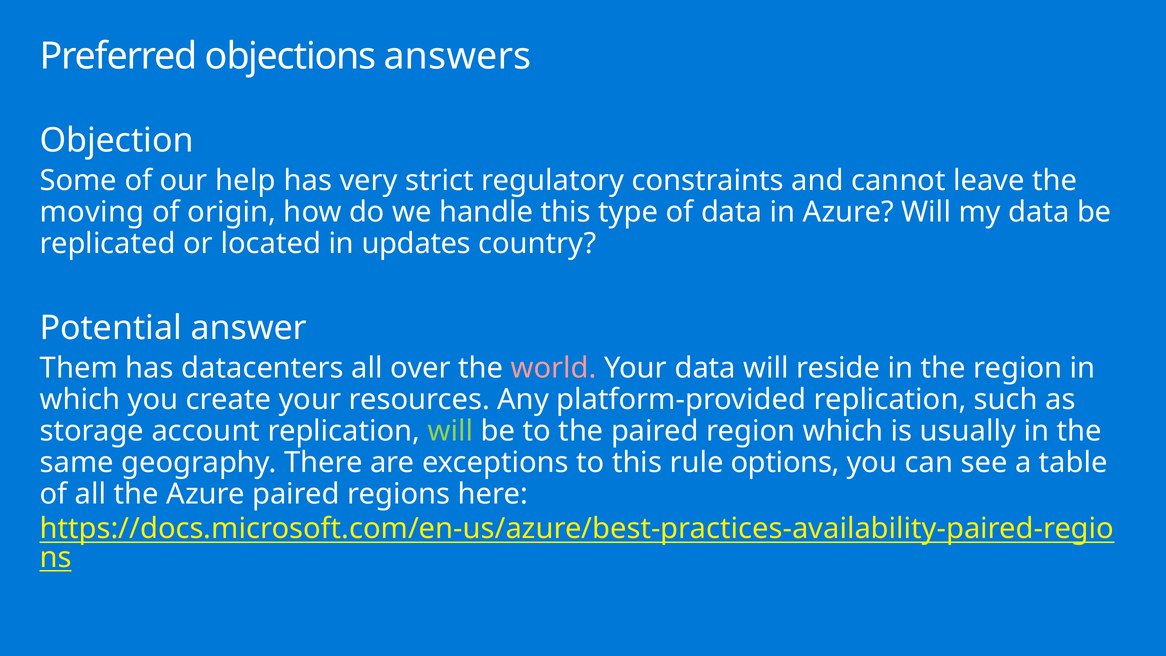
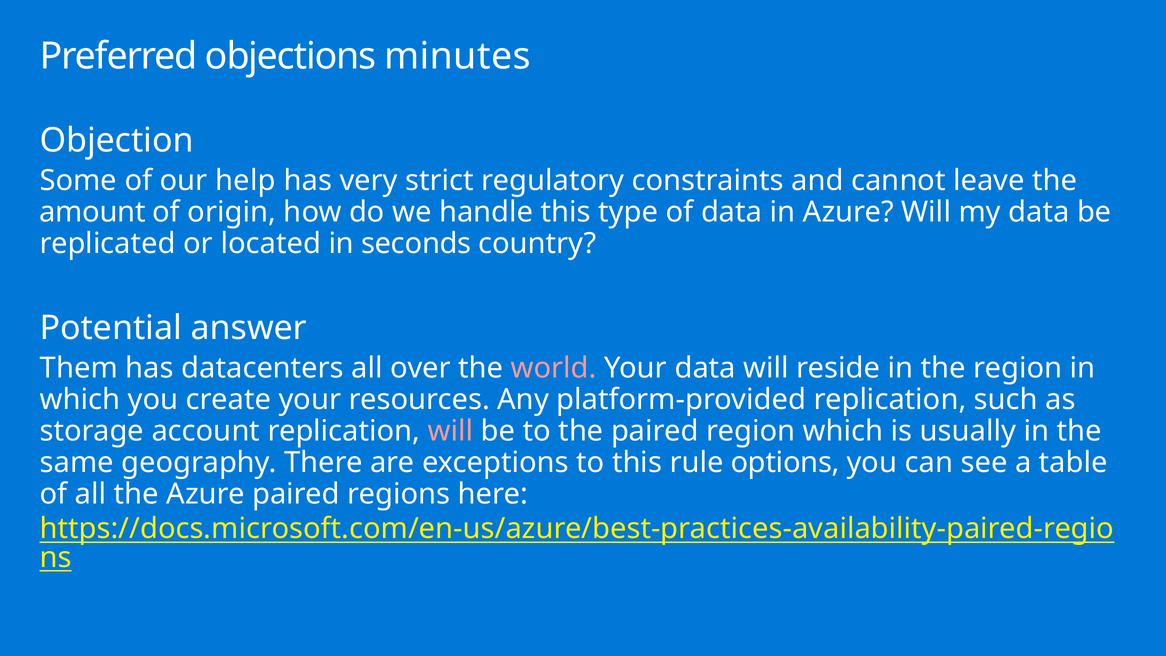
answers: answers -> minutes
moving: moving -> amount
updates: updates -> seconds
will at (451, 431) colour: light green -> pink
